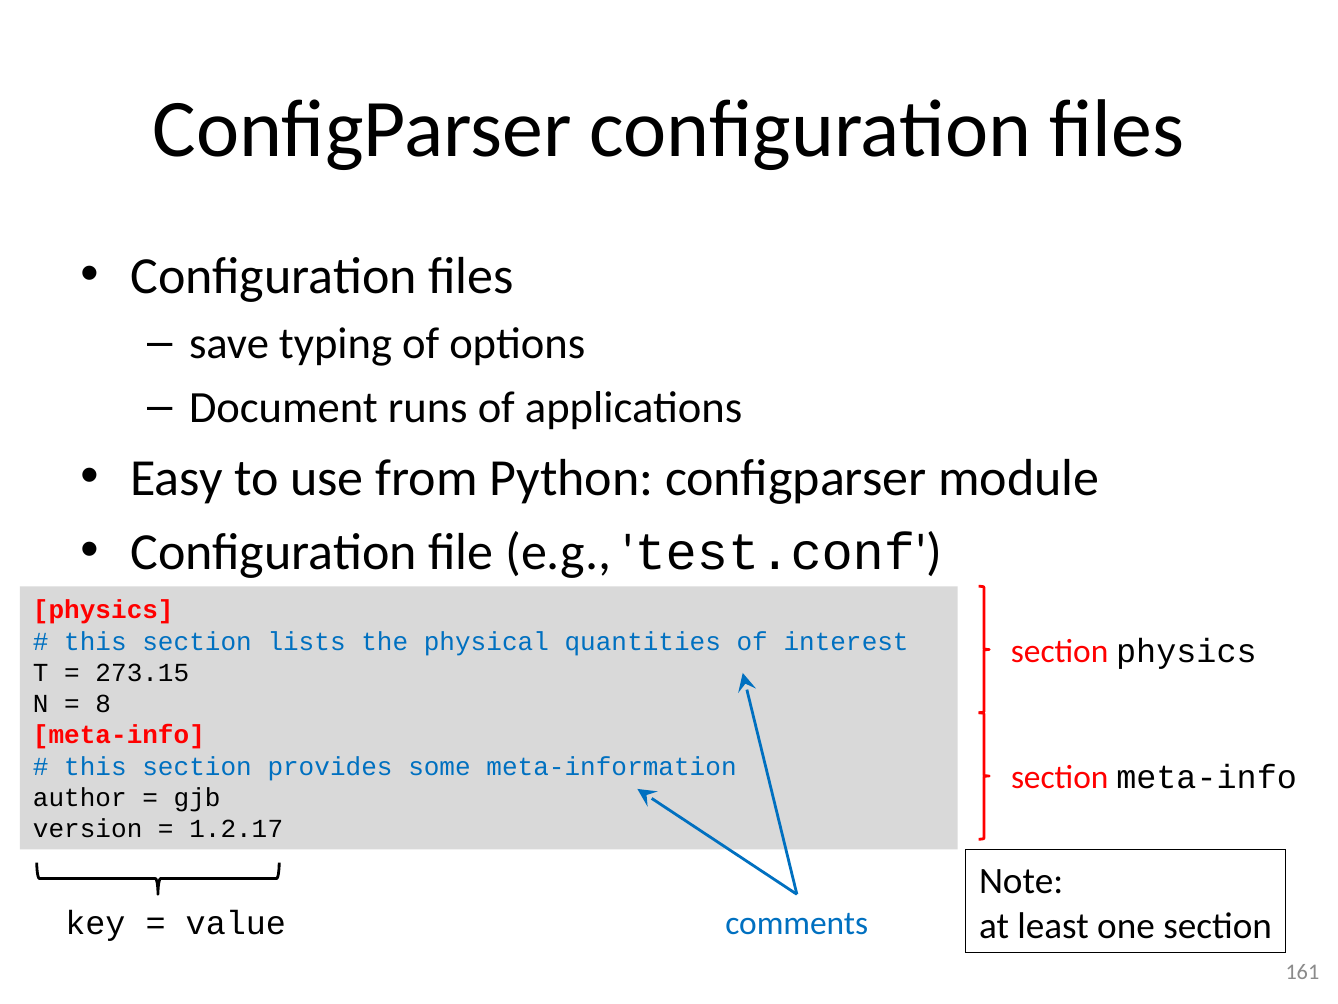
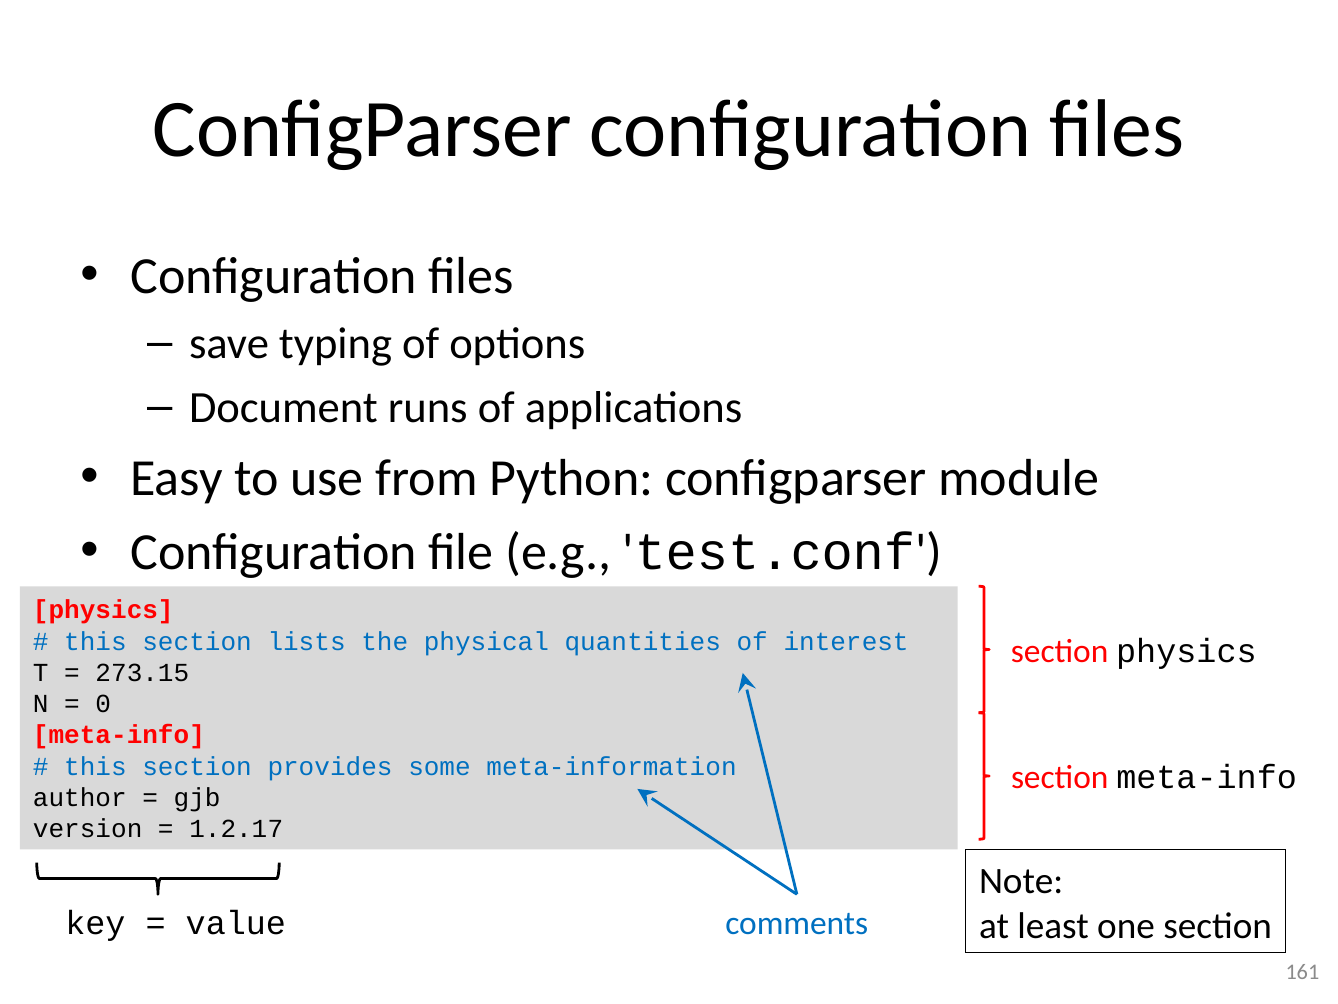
8: 8 -> 0
